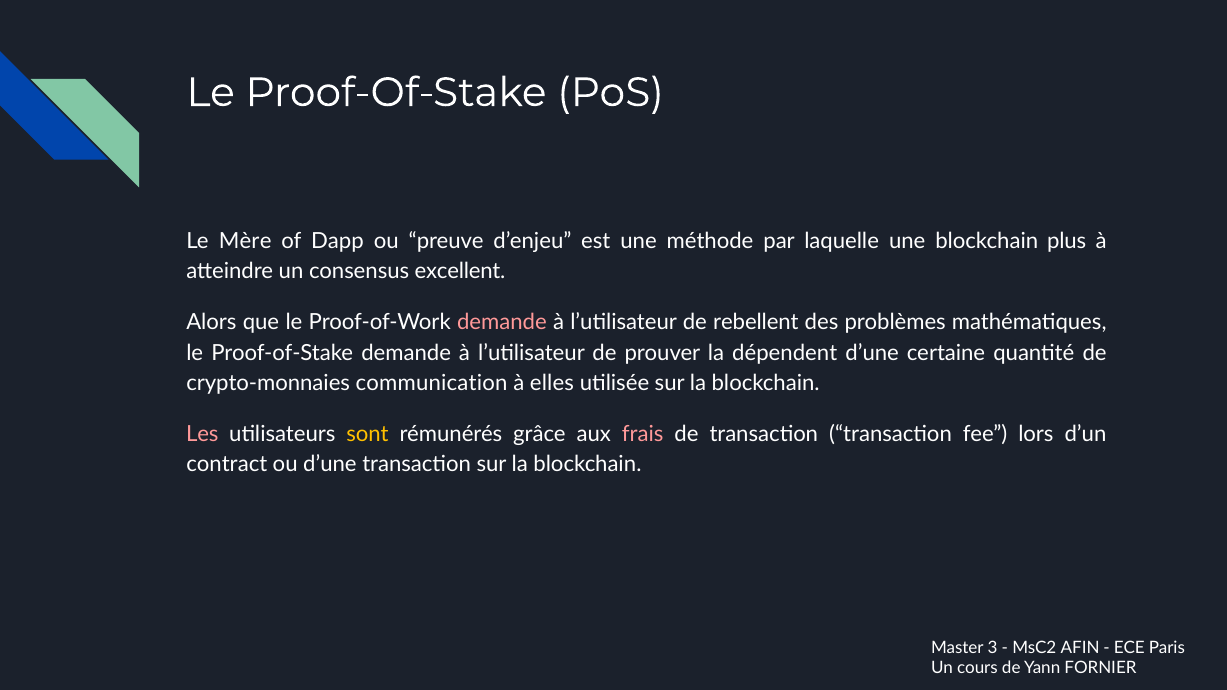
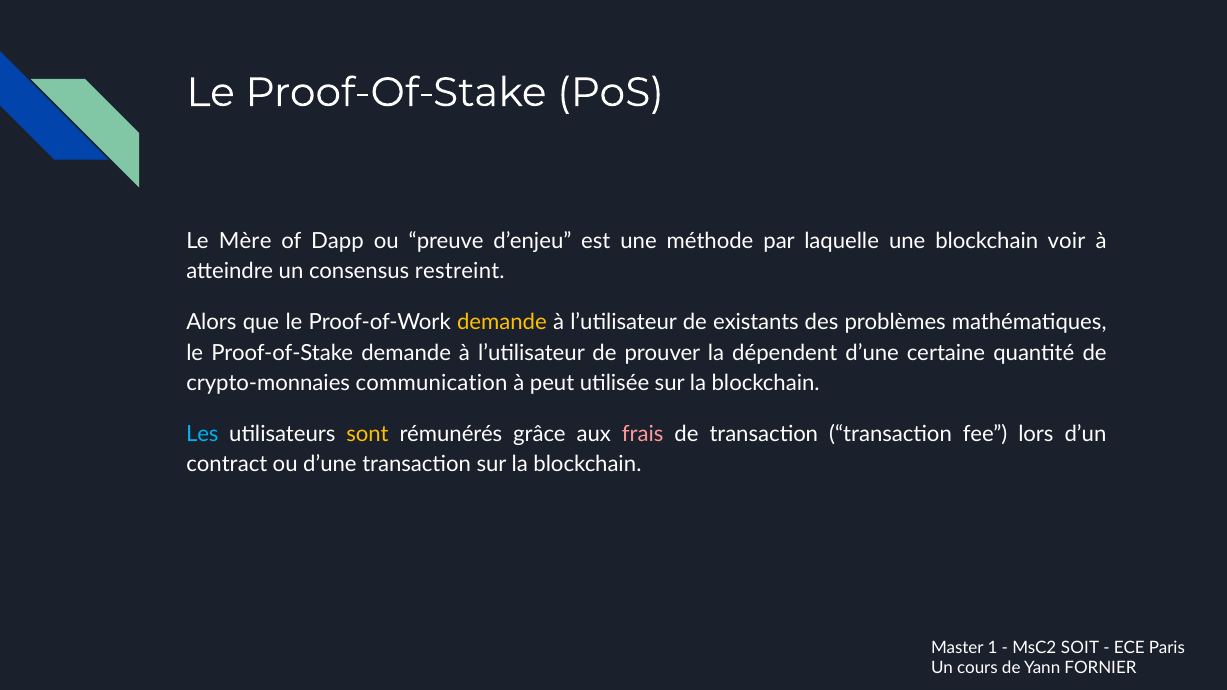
plus: plus -> voir
excellent: excellent -> restreint
demande at (502, 323) colour: pink -> yellow
rebellent: rebellent -> existants
elles: elles -> peut
Les colour: pink -> light blue
3: 3 -> 1
AFIN: AFIN -> SOIT
